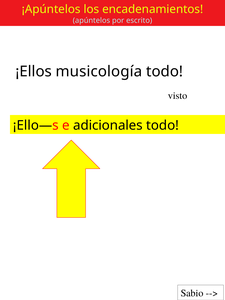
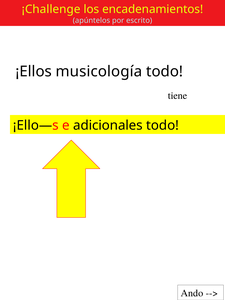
¡Apúntelos: ¡Apúntelos -> ¡Challenge
visto: visto -> tiene
Sabio: Sabio -> Ando
